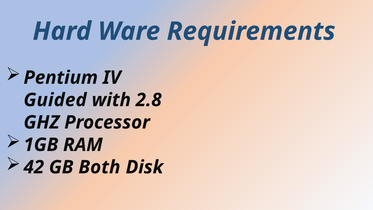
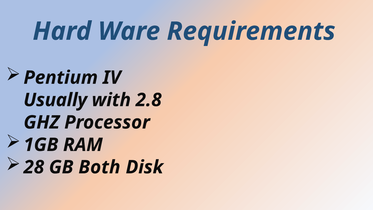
Guided: Guided -> Usually
42: 42 -> 28
